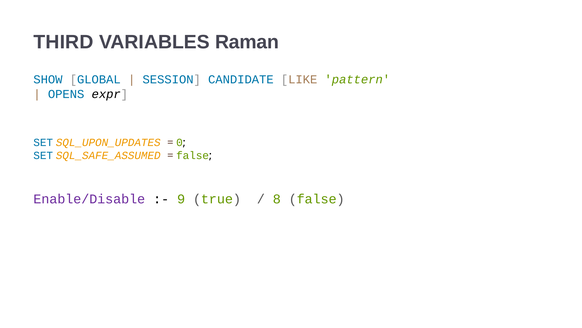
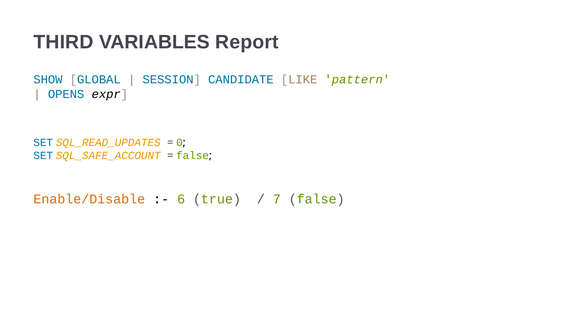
Raman: Raman -> Report
SQL_UPON_UPDATES: SQL_UPON_UPDATES -> SQL_READ_UPDATES
SQL_SAFE_ASSUMED: SQL_SAFE_ASSUMED -> SQL_SAFE_ACCOUNT
Enable/Disable colour: purple -> orange
9: 9 -> 6
8: 8 -> 7
